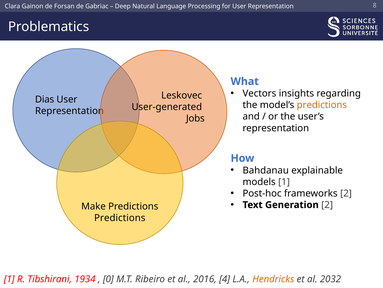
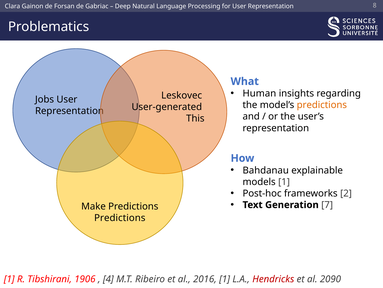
Vectors: Vectors -> Human
Dias: Dias -> Jobs
Jobs: Jobs -> This
Generation 2: 2 -> 7
1934: 1934 -> 1906
0: 0 -> 4
2016 4: 4 -> 1
Hendricks colour: orange -> red
2032: 2032 -> 2090
